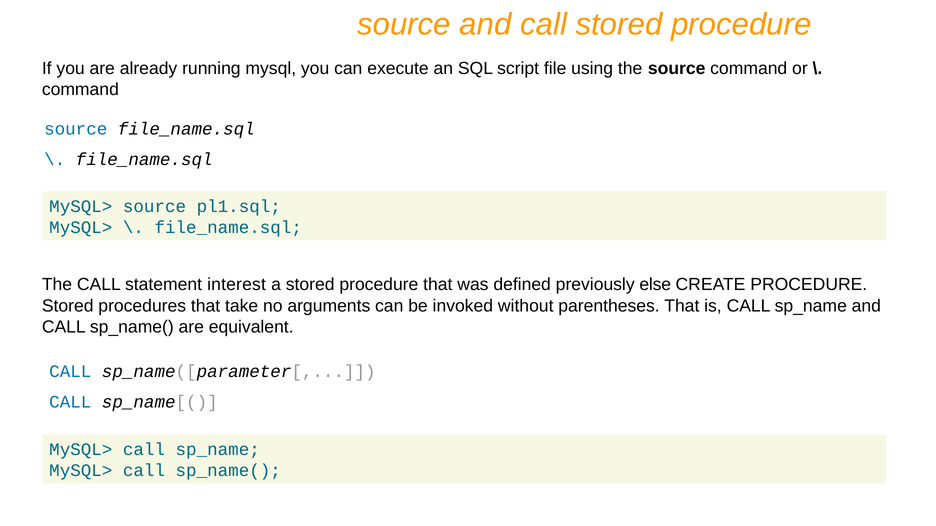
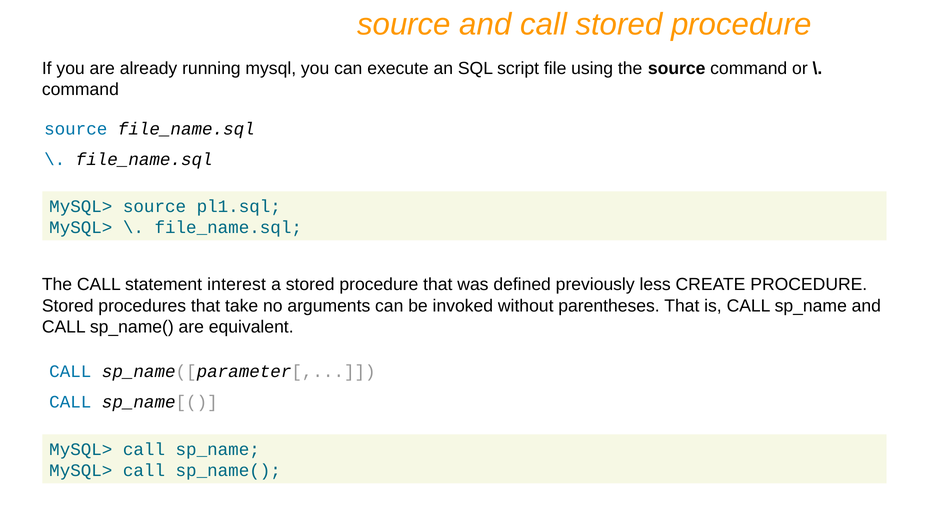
else: else -> less
